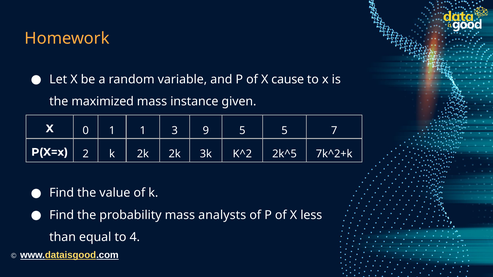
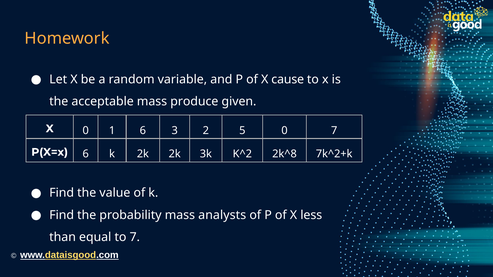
maximized: maximized -> acceptable
instance: instance -> produce
1 1: 1 -> 6
9: 9 -> 2
5 5: 5 -> 0
P(X=x 2: 2 -> 6
2k^5: 2k^5 -> 2k^8
to 4: 4 -> 7
